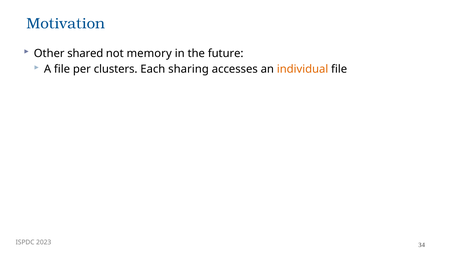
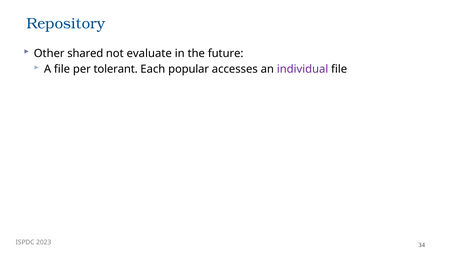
Motivation: Motivation -> Repository
memory: memory -> evaluate
clusters: clusters -> tolerant
sharing: sharing -> popular
individual colour: orange -> purple
